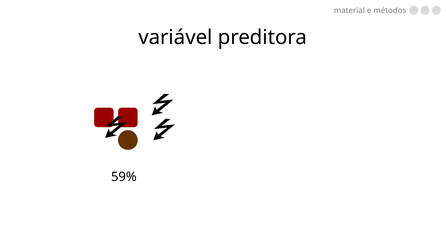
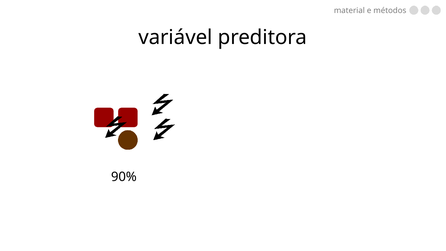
59%: 59% -> 90%
